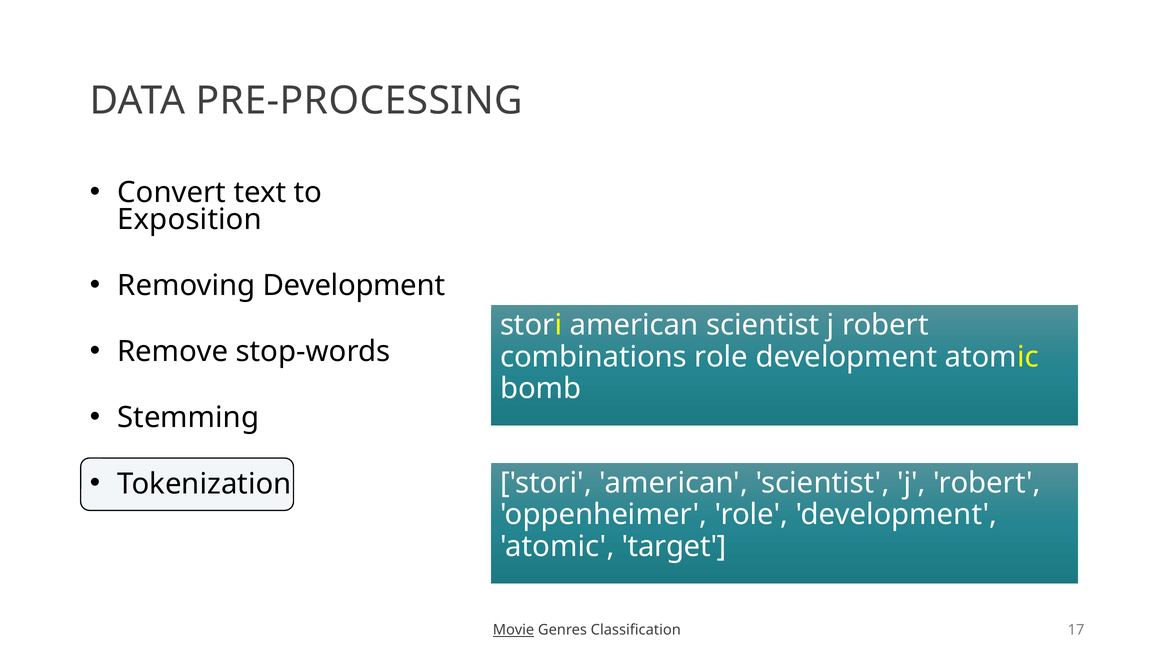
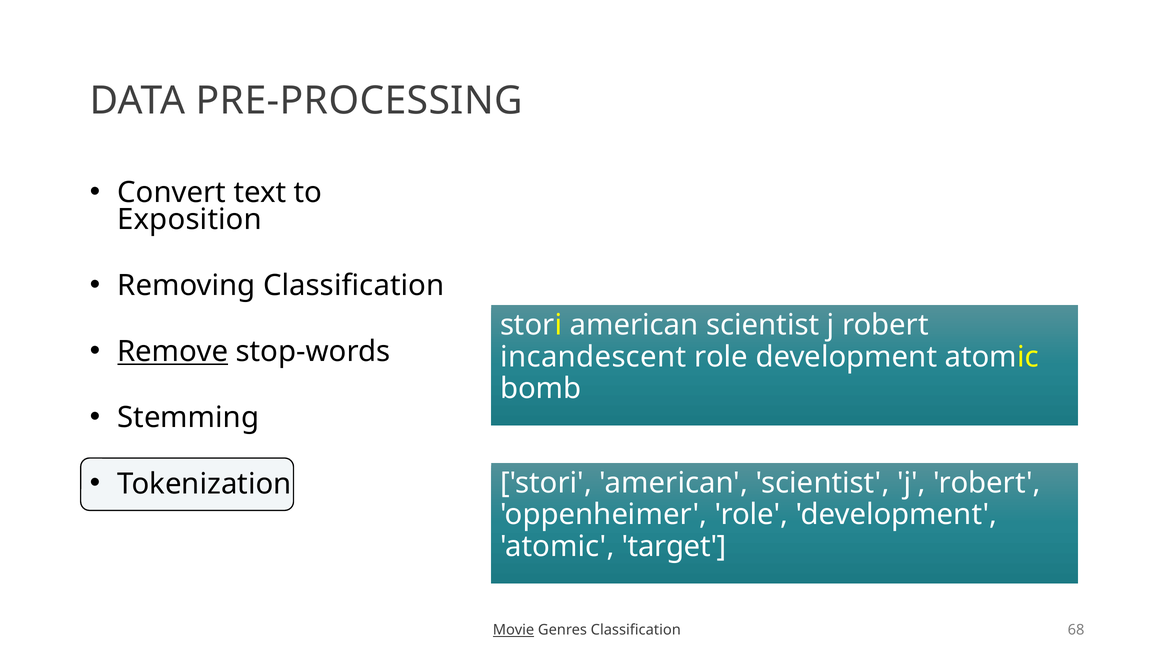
Removing Development: Development -> Classification
Remove underline: none -> present
combinations: combinations -> incandescent
17: 17 -> 68
